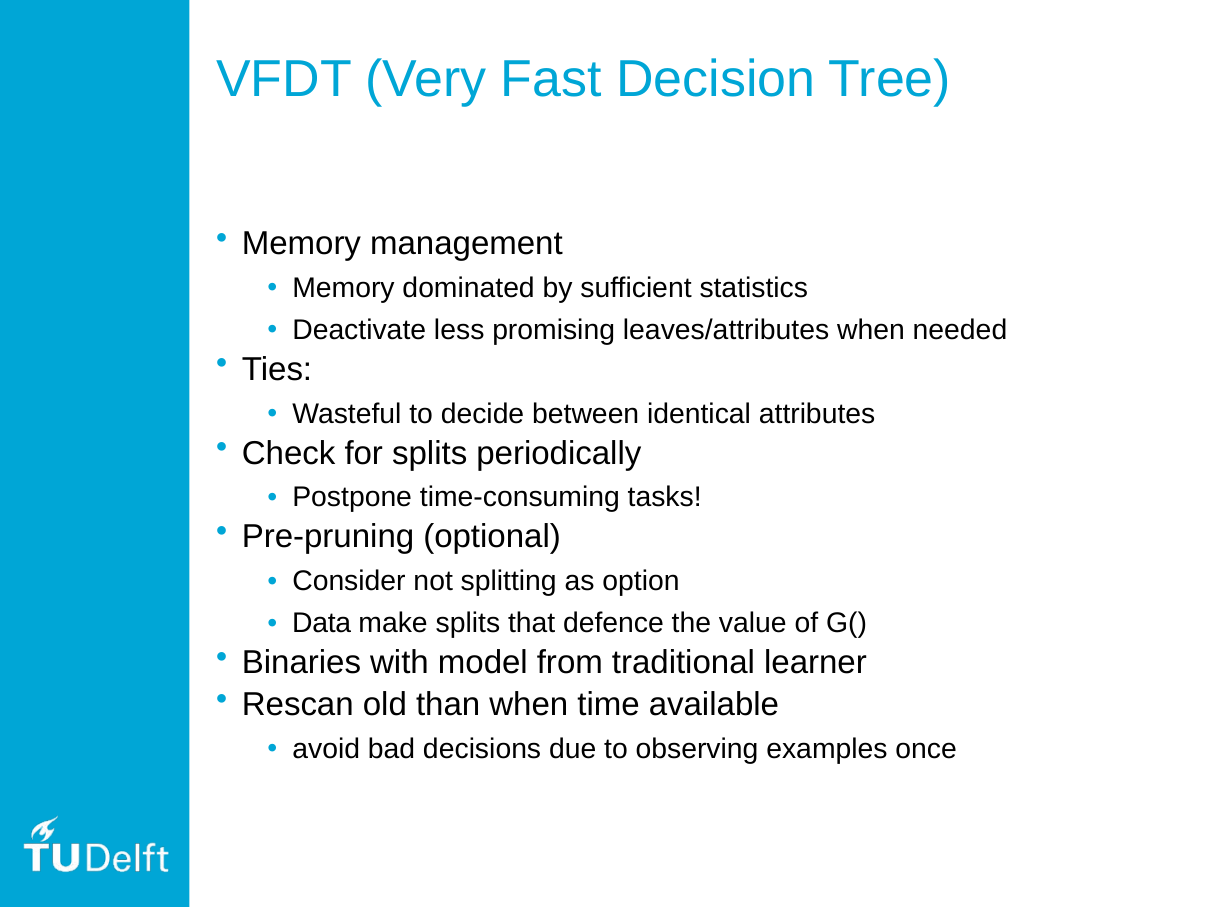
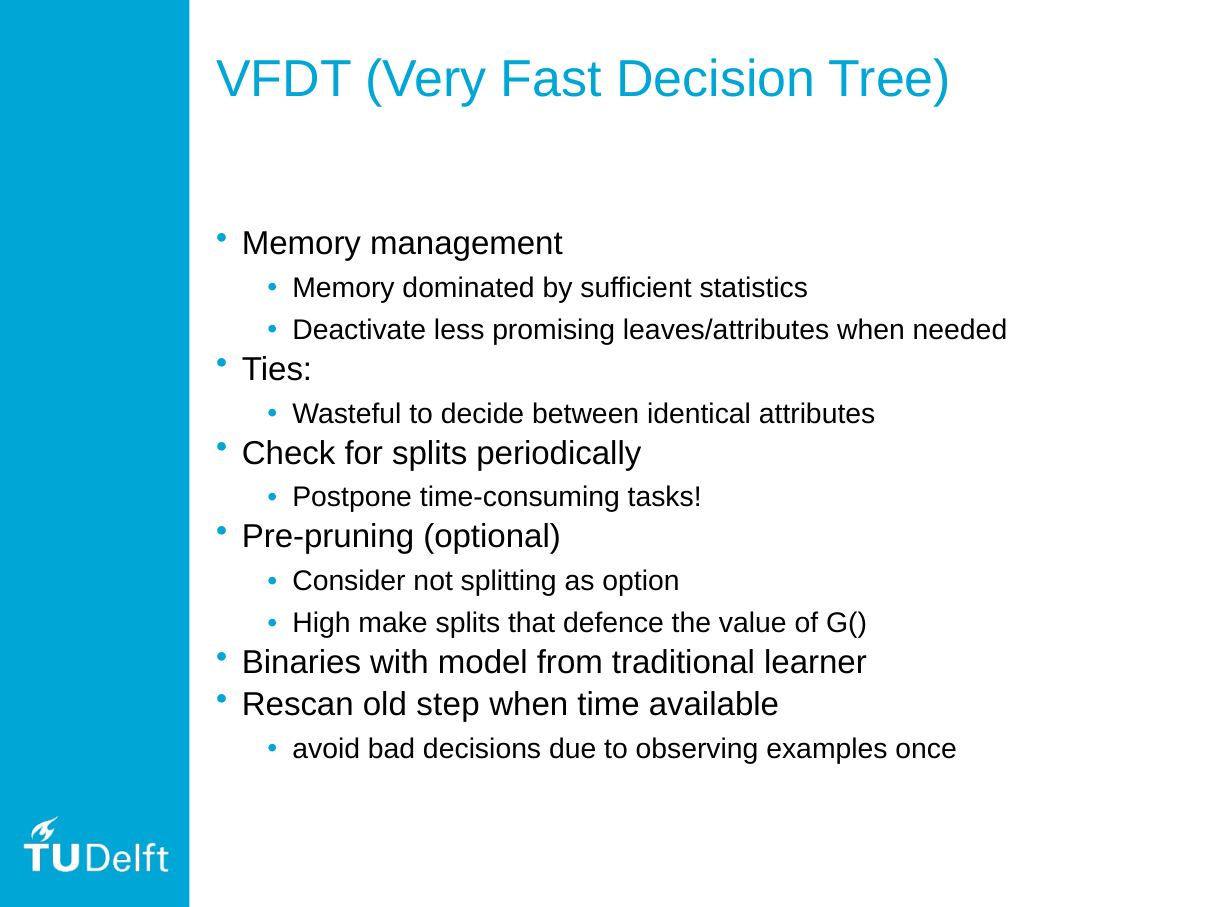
Data: Data -> High
than: than -> step
